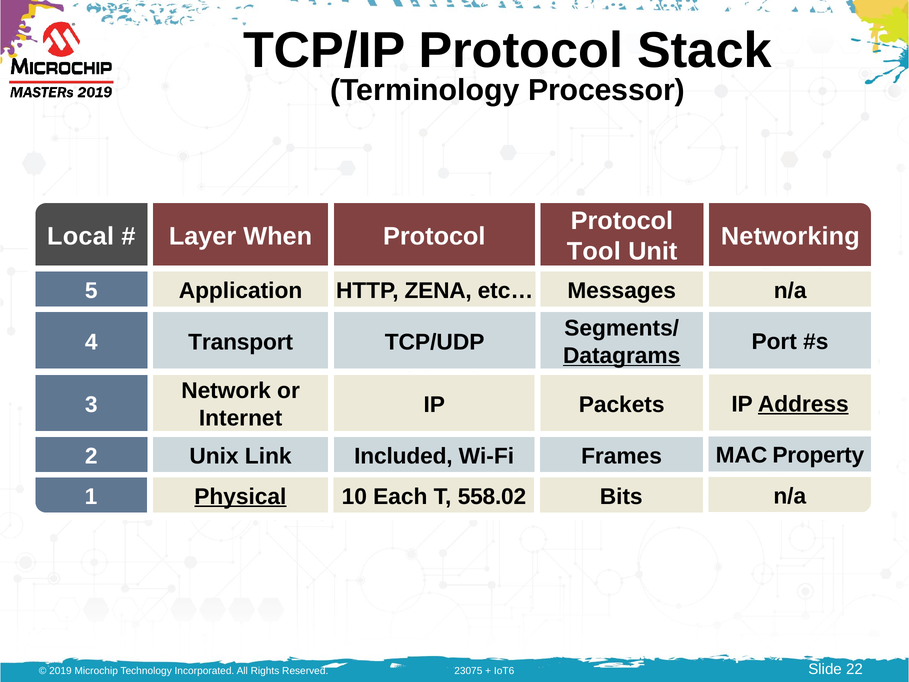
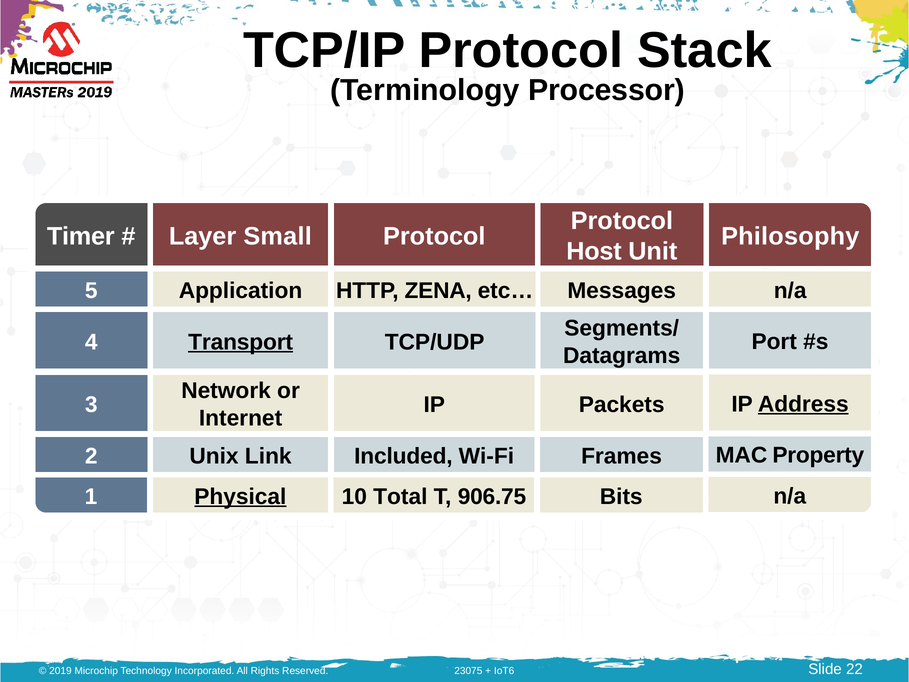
Local: Local -> Timer
When: When -> Small
Networking: Networking -> Philosophy
Tool: Tool -> Host
Transport underline: none -> present
Datagrams underline: present -> none
Each: Each -> Total
558.02: 558.02 -> 906.75
